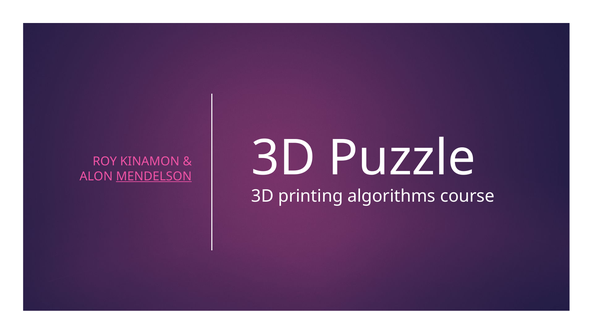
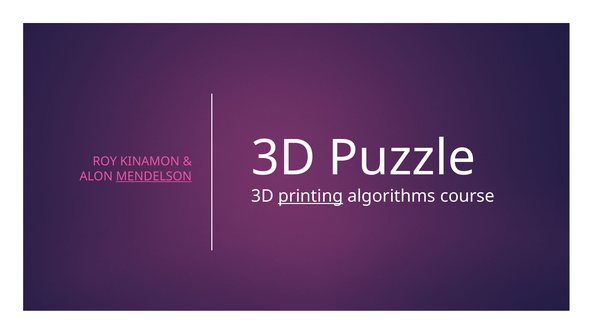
printing underline: none -> present
